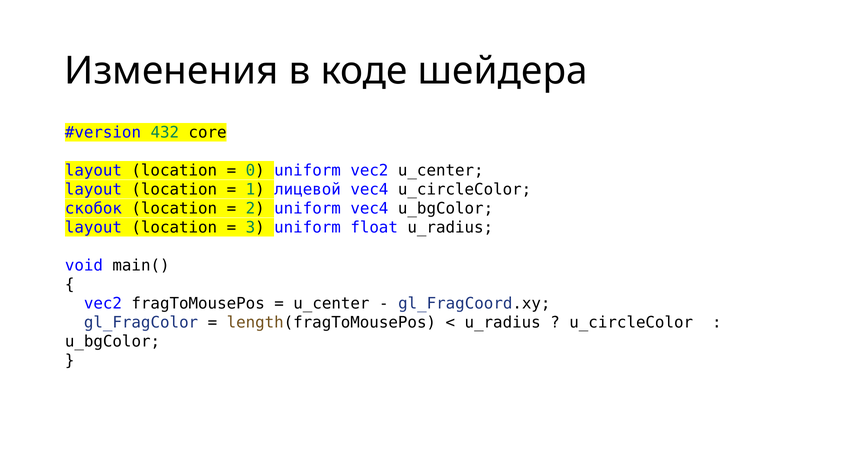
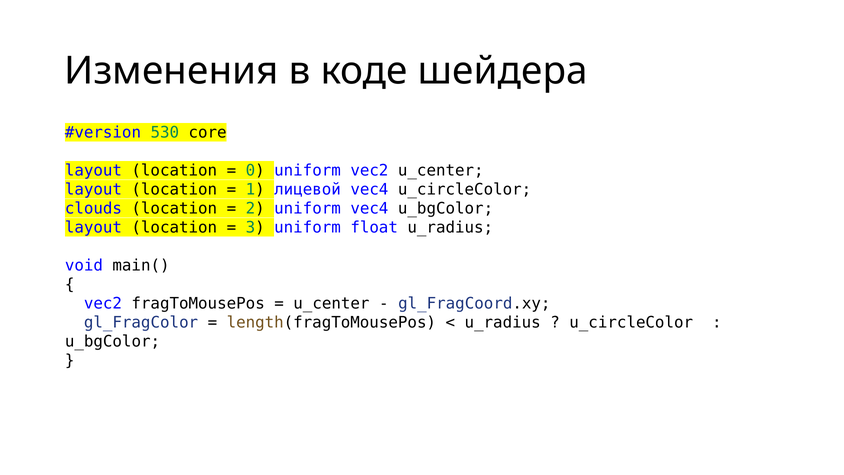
432: 432 -> 530
скобок: скобок -> clouds
